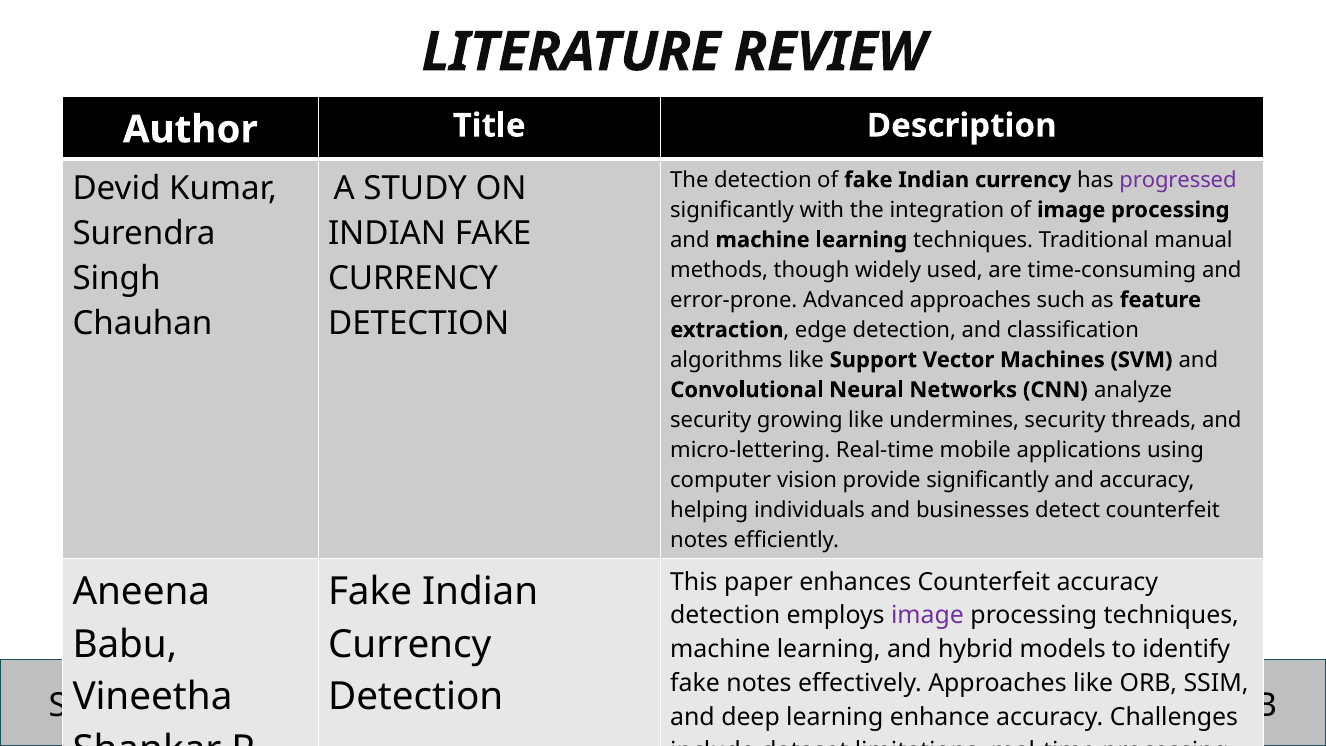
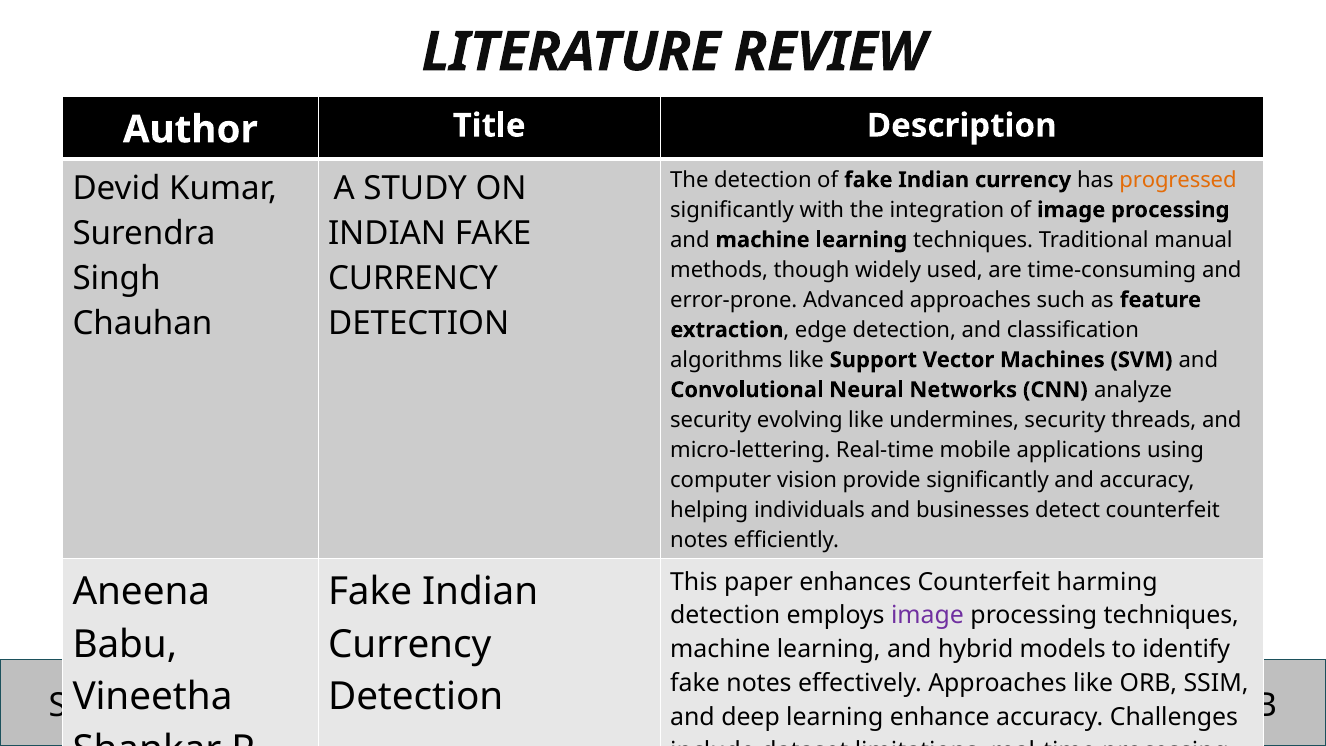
progressed colour: purple -> orange
security growing: growing -> evolving
Counterfeit accuracy: accuracy -> harming
